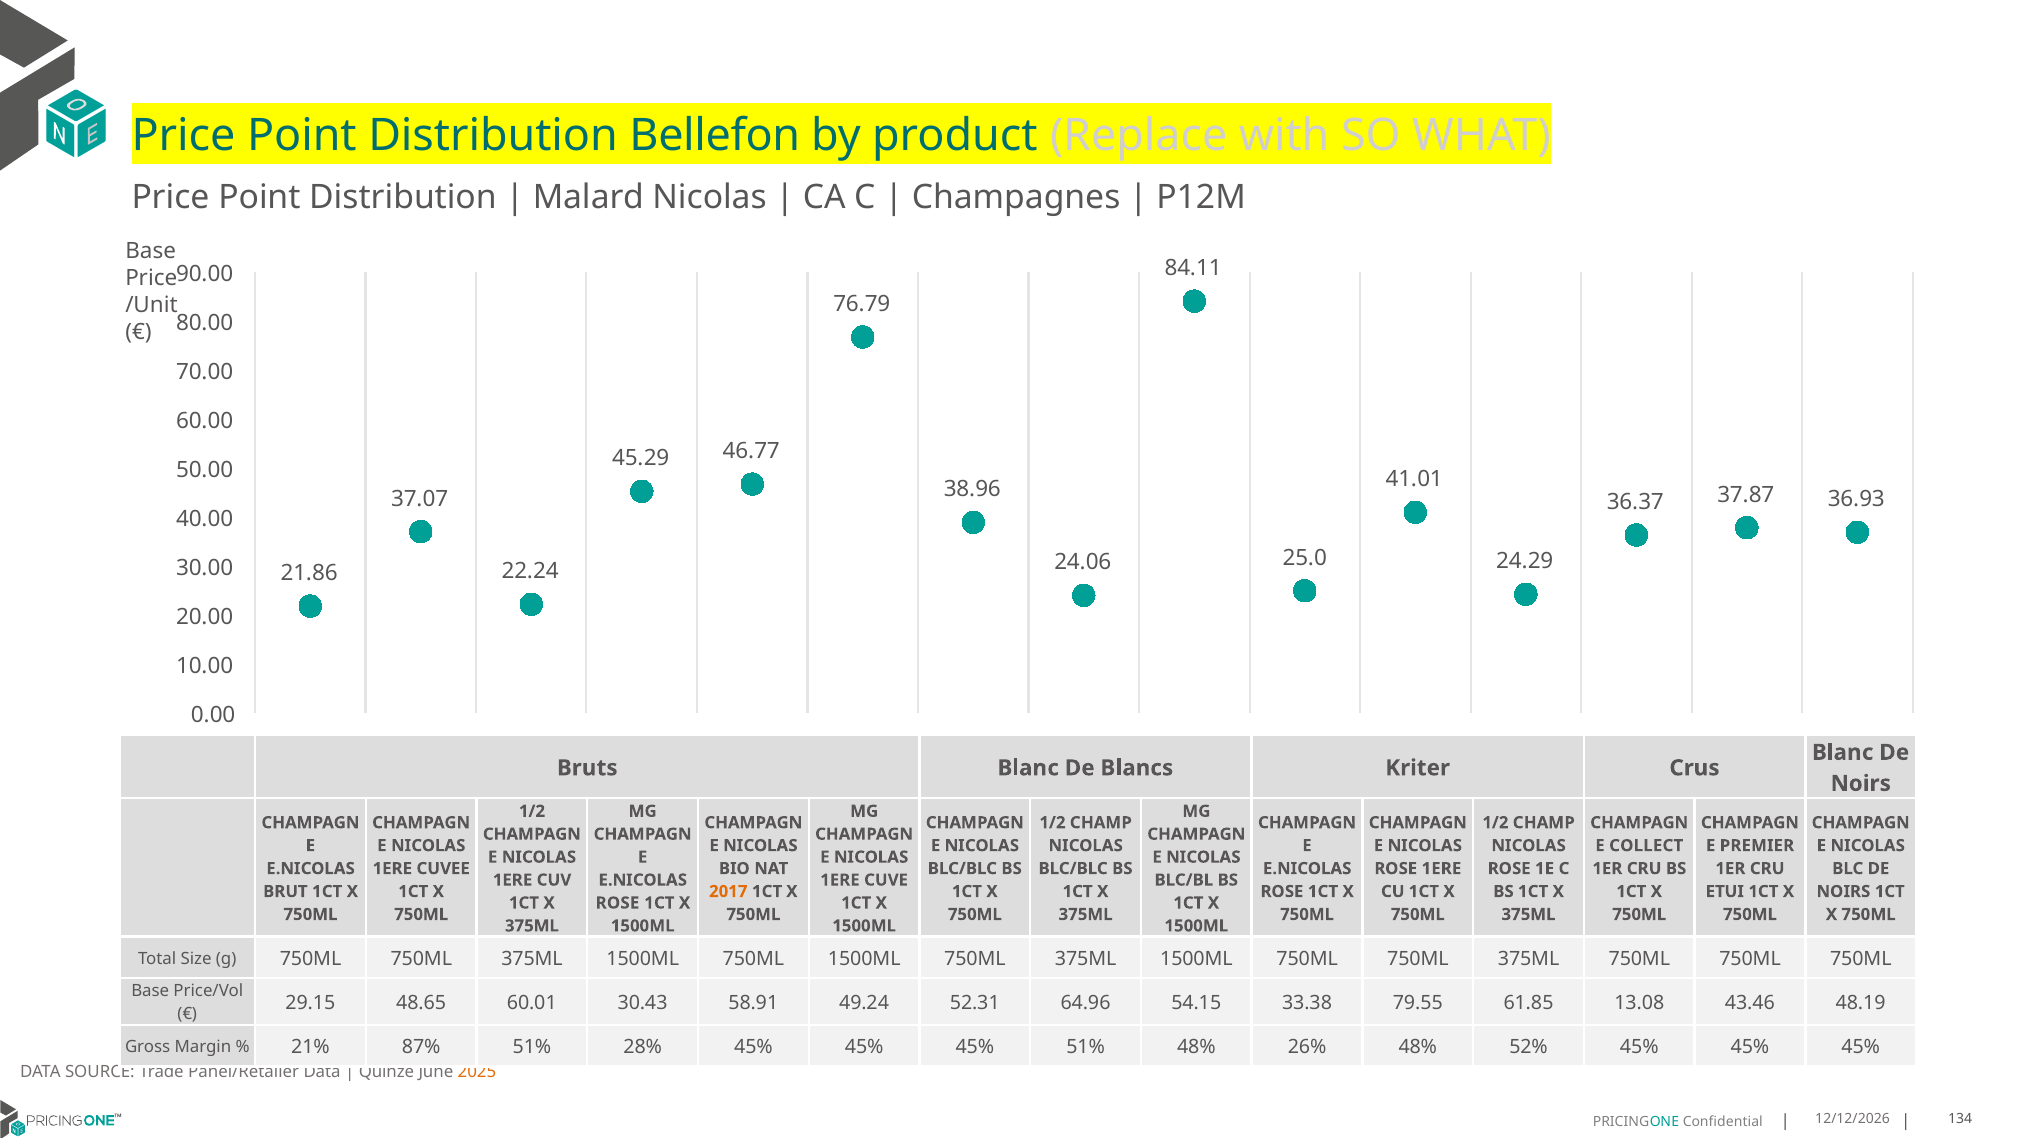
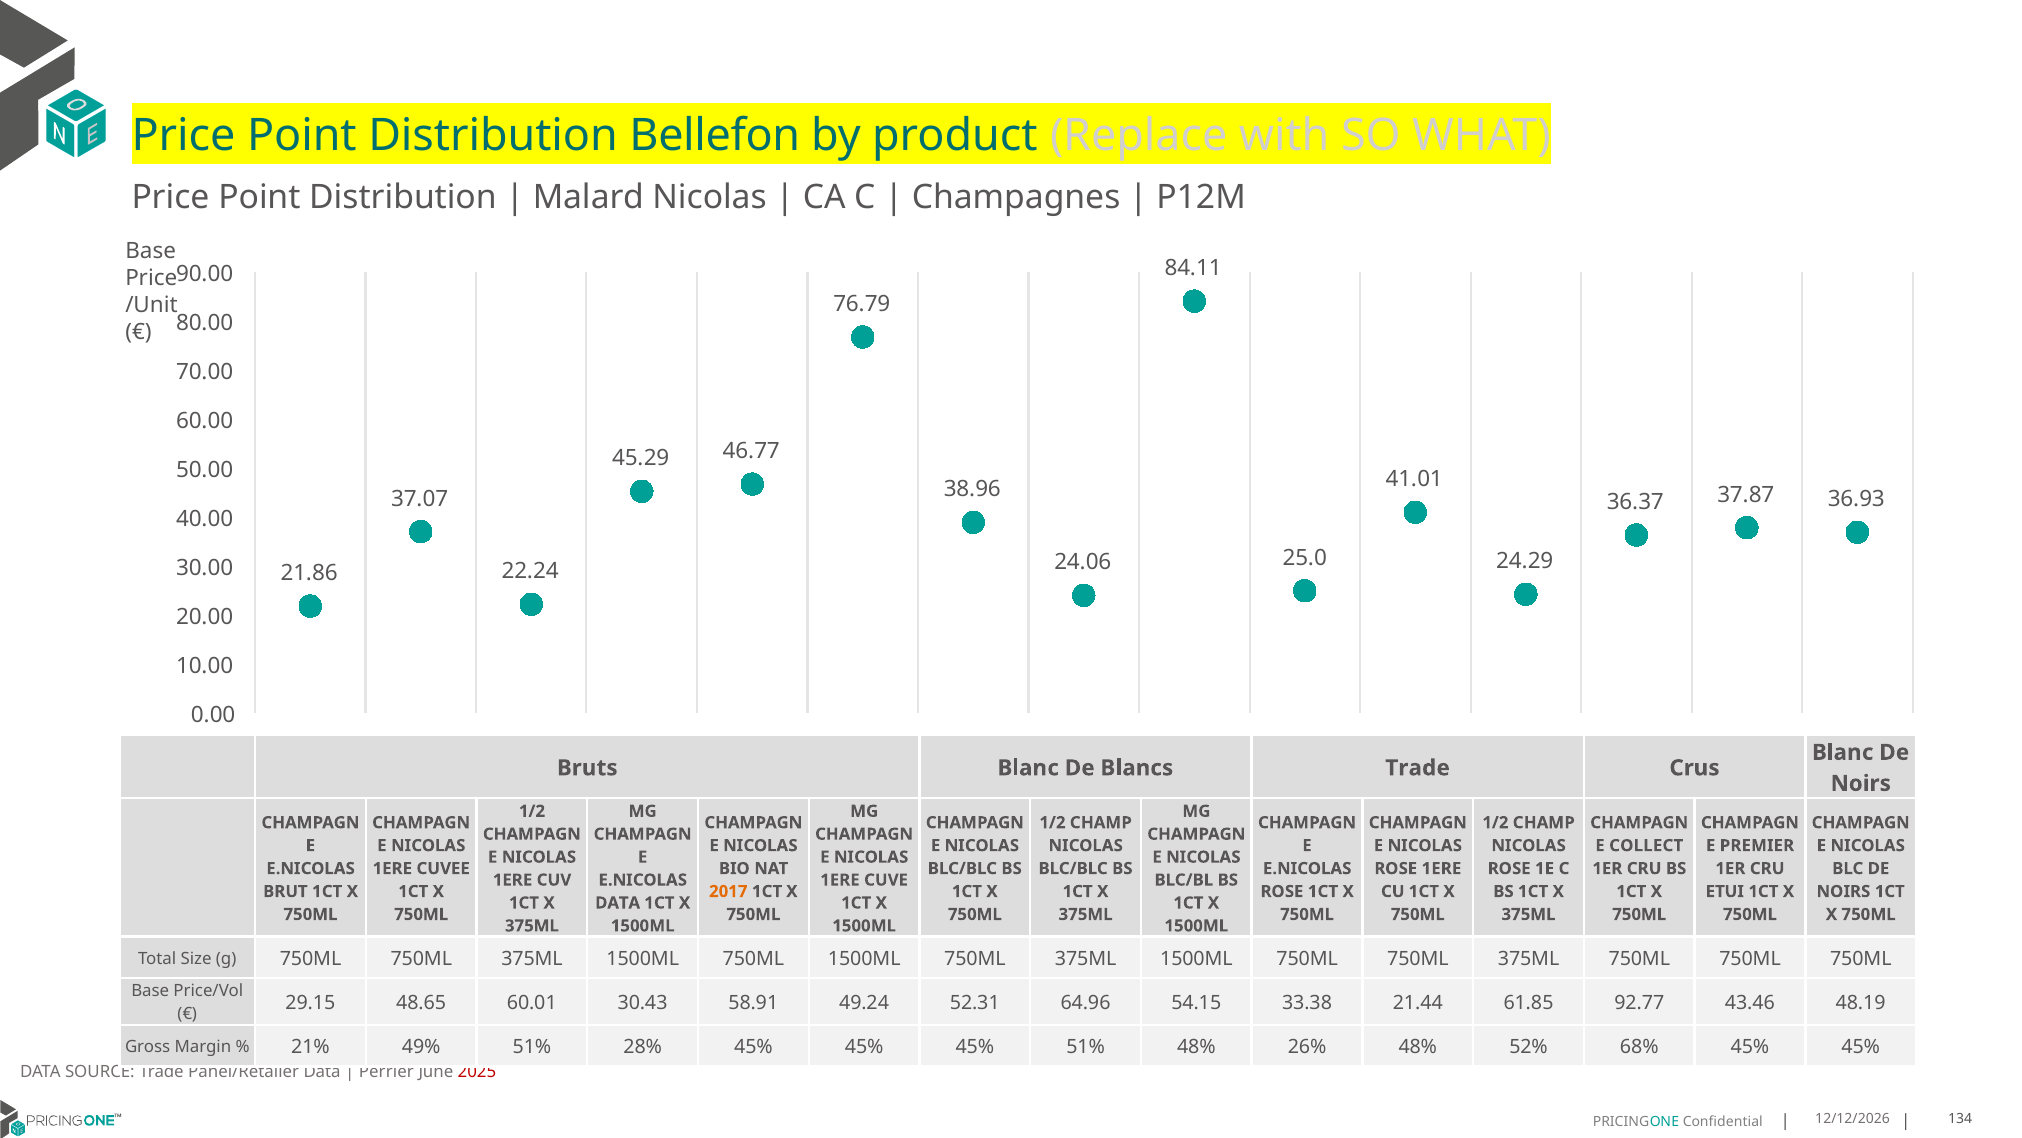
Blancs Kriter: Kriter -> Trade
ROSE at (617, 903): ROSE -> DATA
79.55: 79.55 -> 21.44
13.08: 13.08 -> 92.77
87%: 87% -> 49%
52% 45%: 45% -> 68%
Quinze: Quinze -> Perrier
2025 colour: orange -> red
